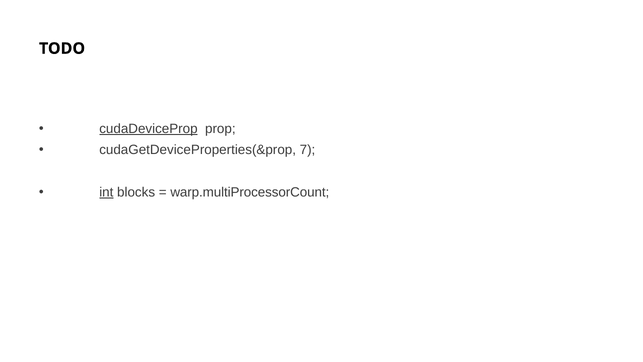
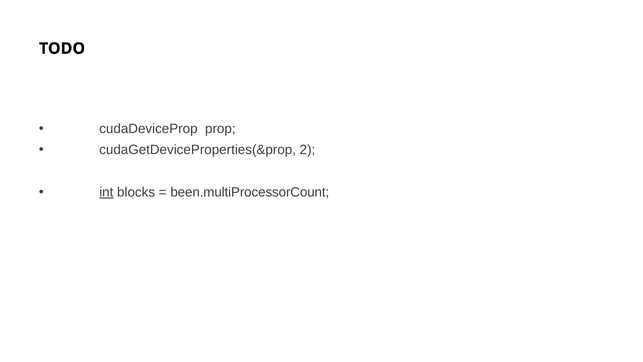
cudaDeviceProp underline: present -> none
7: 7 -> 2
warp.multiProcessorCount: warp.multiProcessorCount -> been.multiProcessorCount
